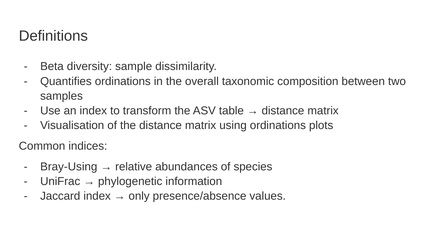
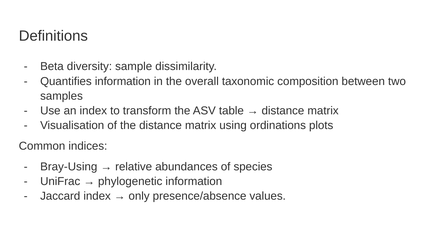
Quantifies ordinations: ordinations -> information
